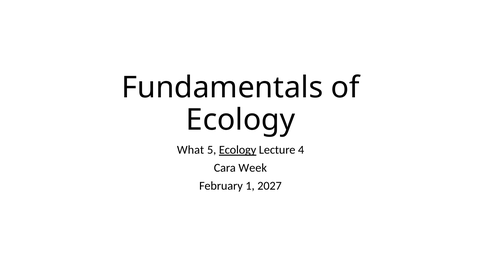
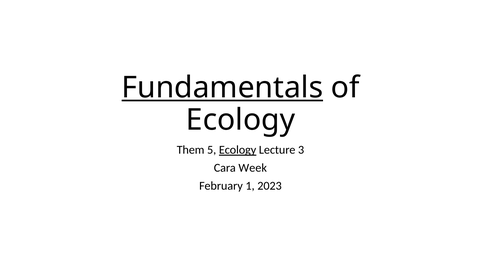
Fundamentals underline: none -> present
What: What -> Them
4: 4 -> 3
2027: 2027 -> 2023
